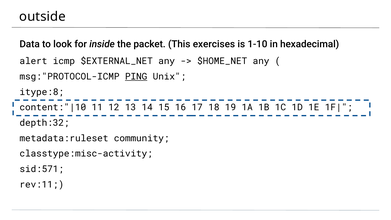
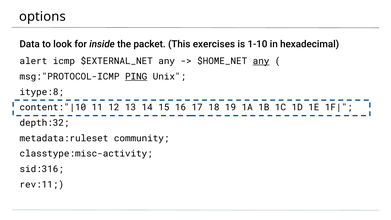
outside: outside -> options
any at (261, 61) underline: none -> present
sid:571: sid:571 -> sid:316
